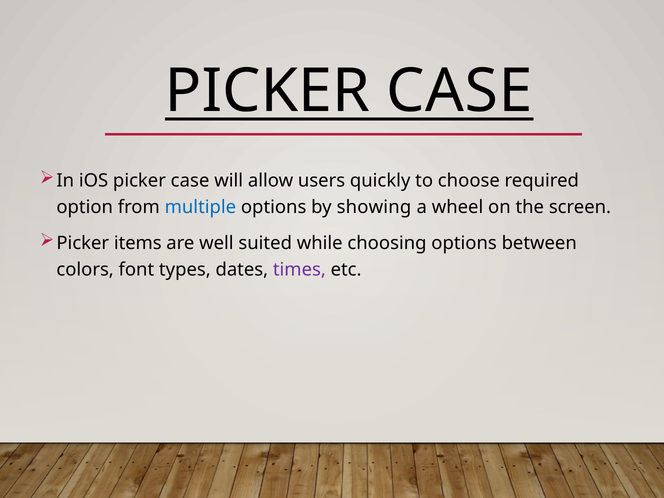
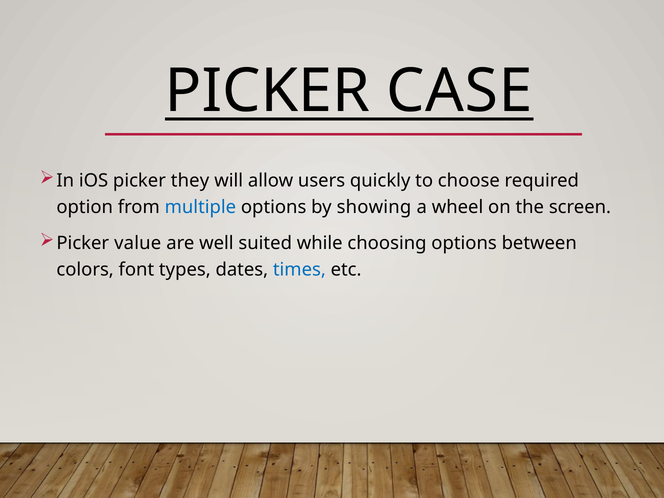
iOS picker case: case -> they
items: items -> value
times colour: purple -> blue
